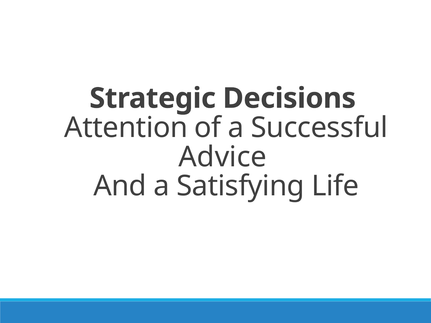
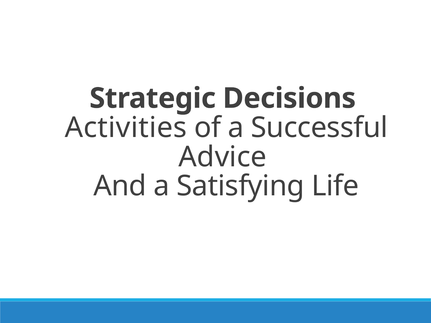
Attention: Attention -> Activities
